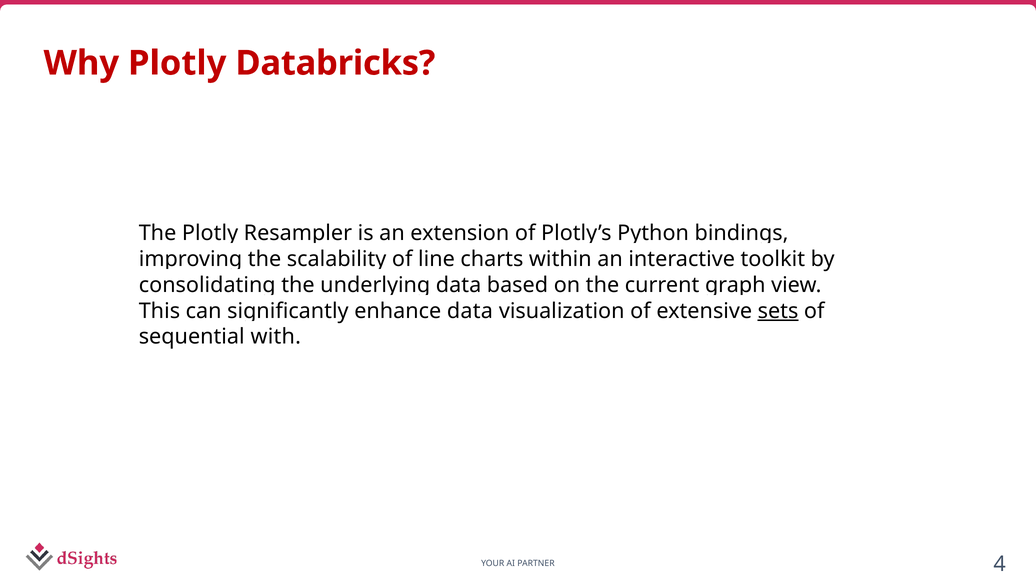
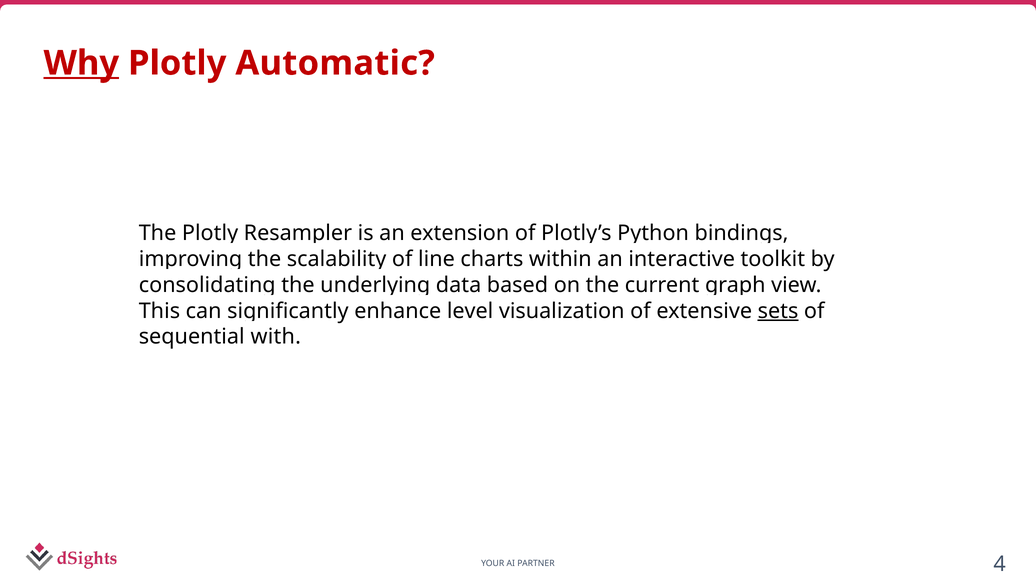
Why underline: none -> present
Databricks: Databricks -> Automatic
enhance data: data -> level
